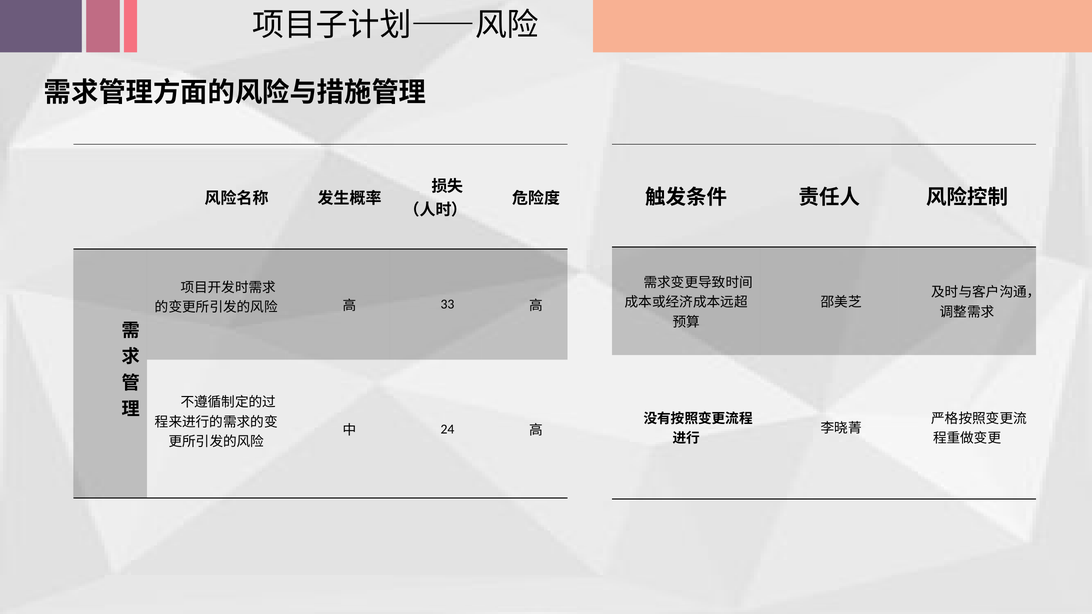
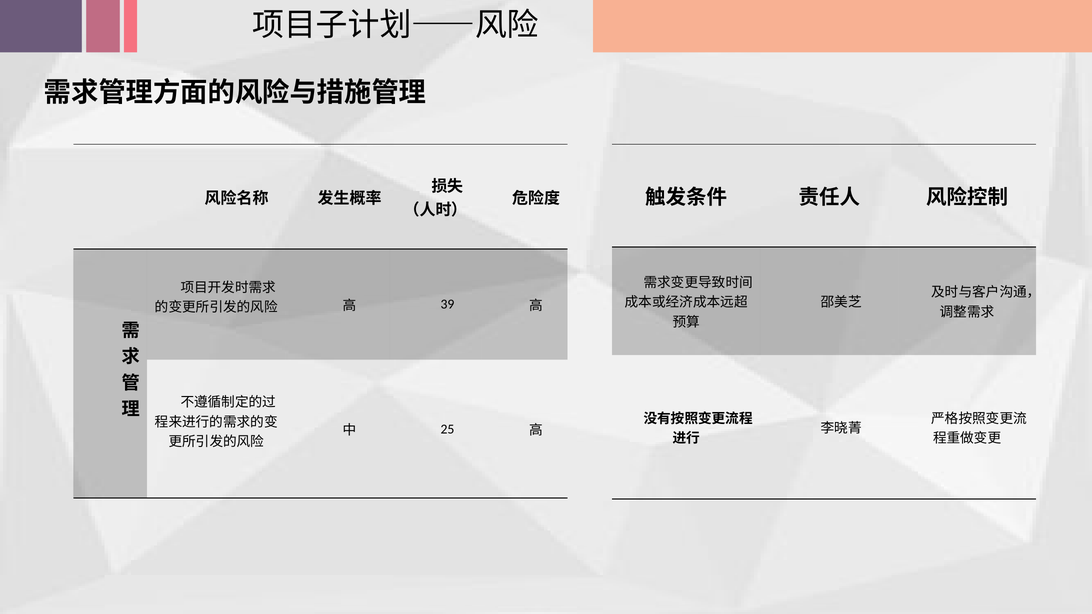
33: 33 -> 39
24: 24 -> 25
